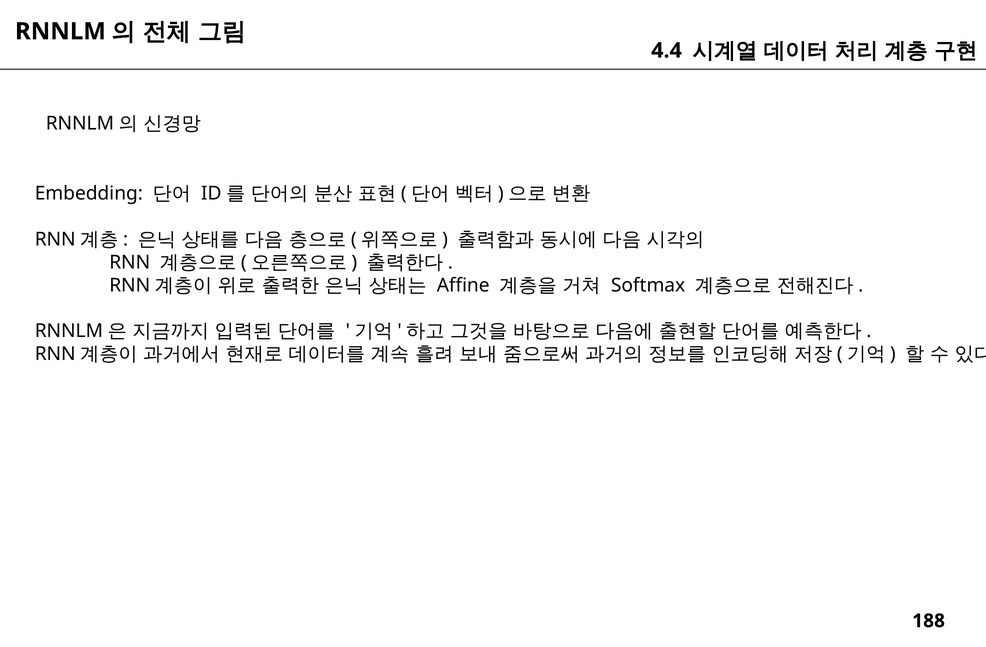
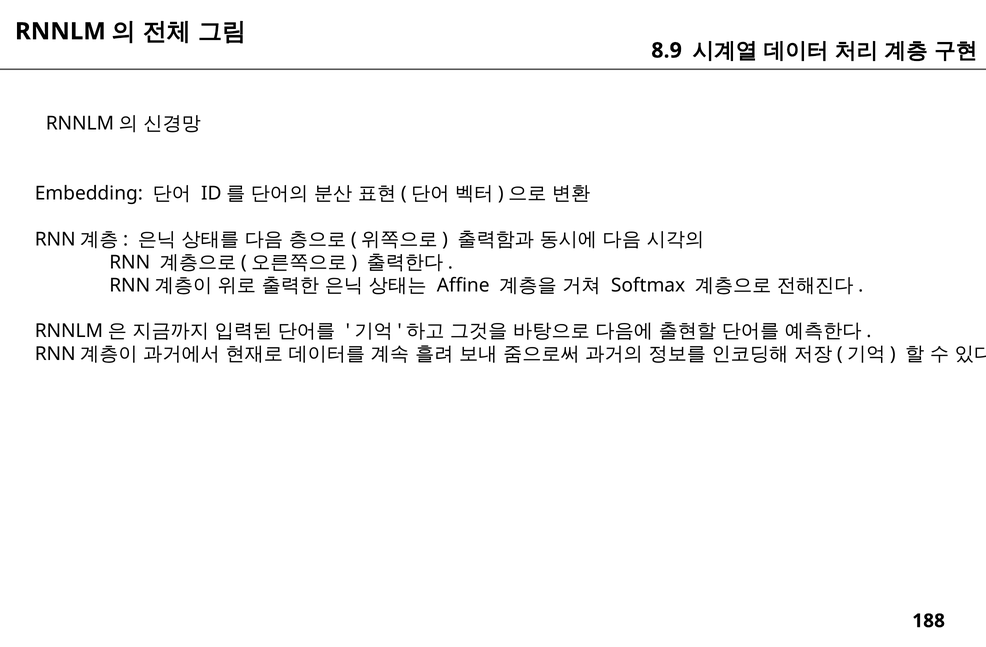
4.4: 4.4 -> 8.9
